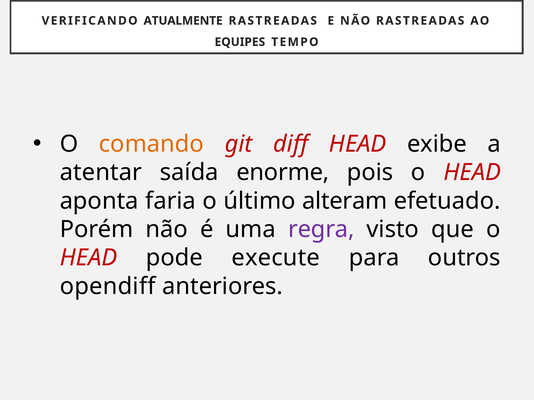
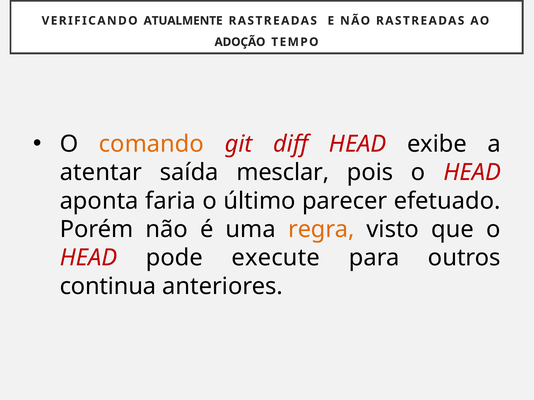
EQUIPES: EQUIPES -> ADOÇÃO
enorme: enorme -> mesclar
alteram: alteram -> parecer
regra colour: purple -> orange
opendiff: opendiff -> continua
